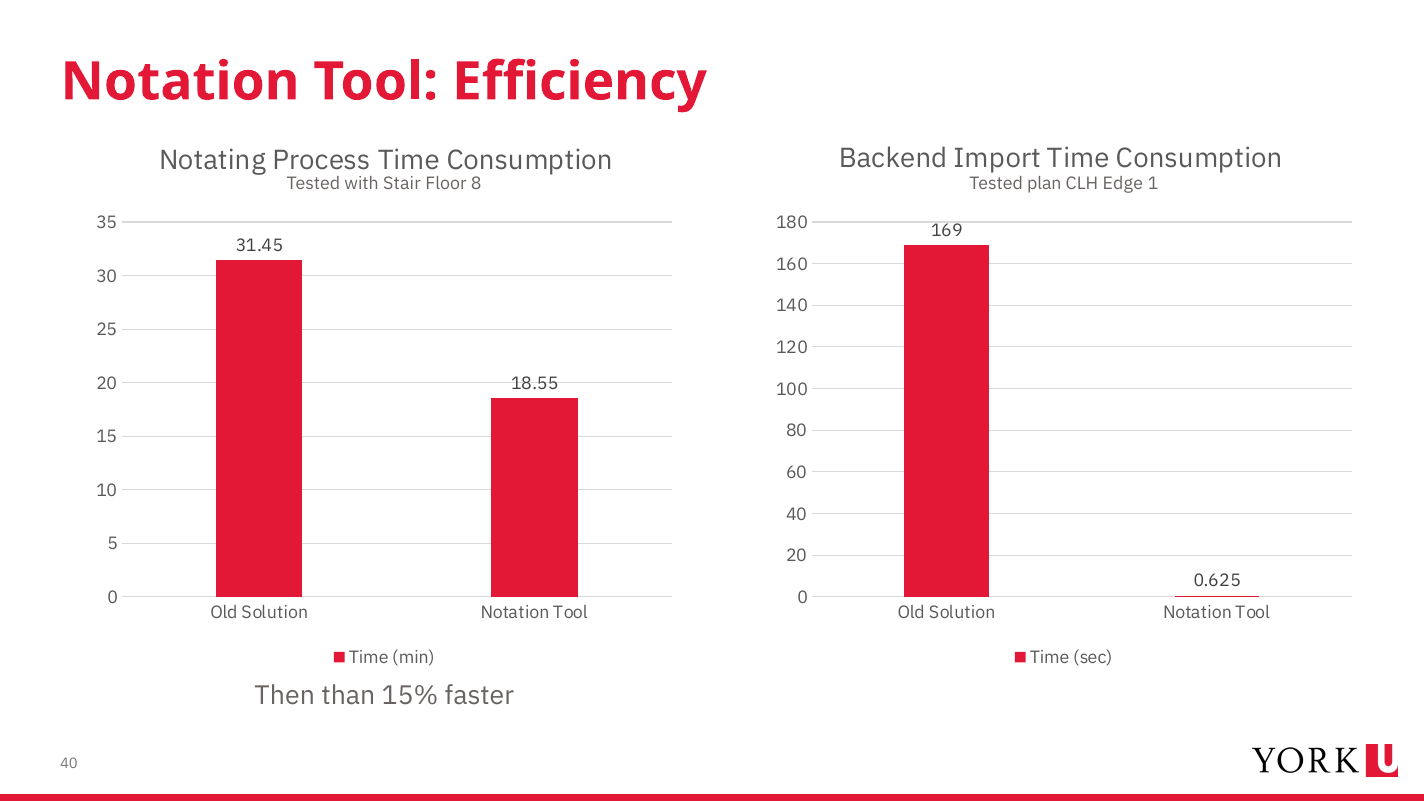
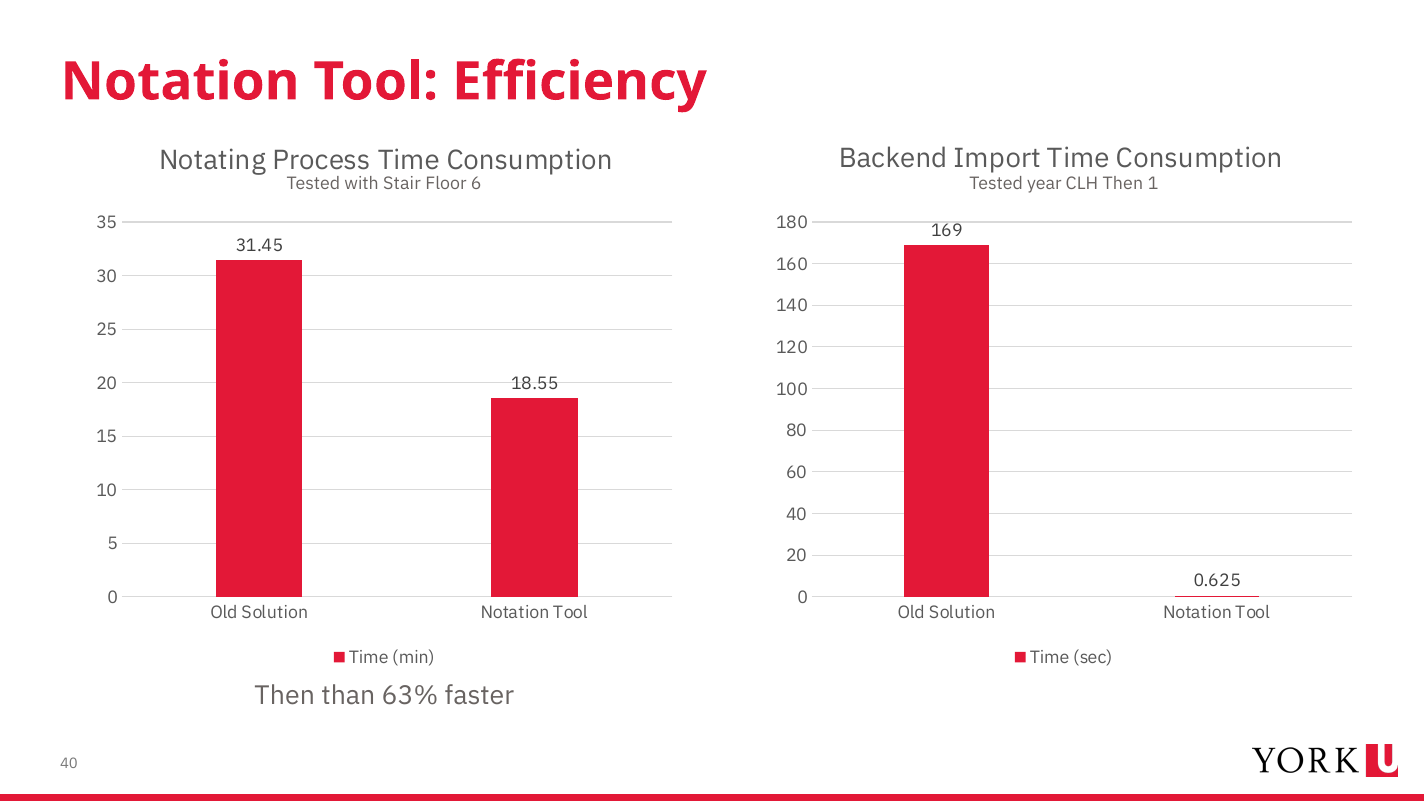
8: 8 -> 6
plan: plan -> year
CLH Edge: Edge -> Then
15%: 15% -> 63%
